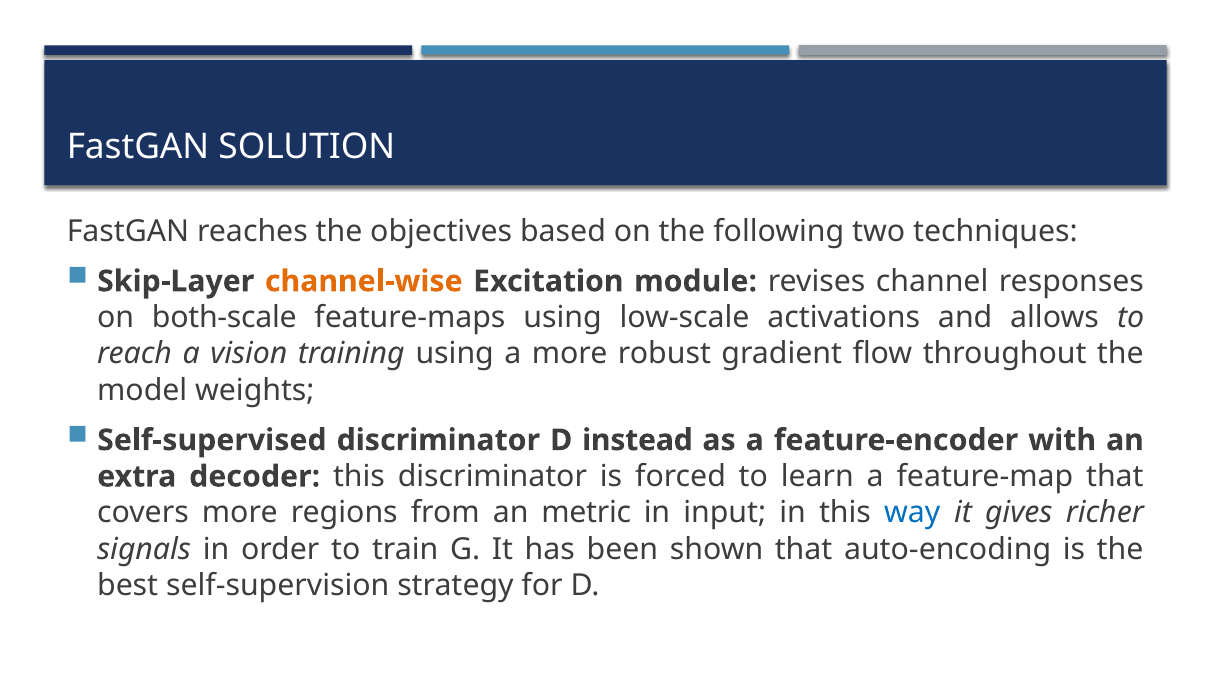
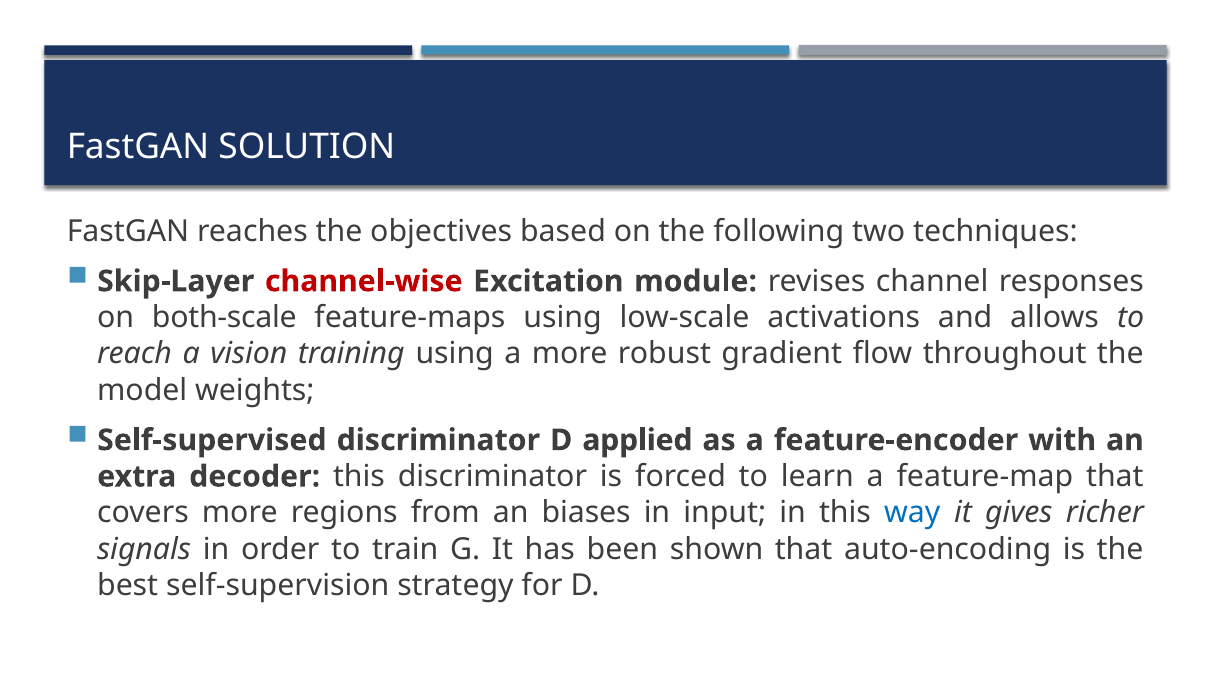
channel-wise colour: orange -> red
instead: instead -> applied
metric: metric -> biases
